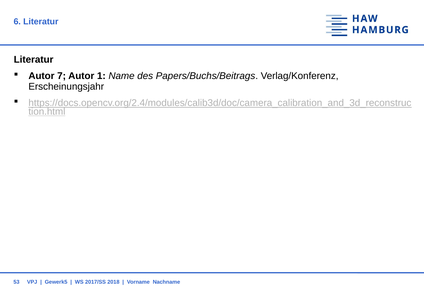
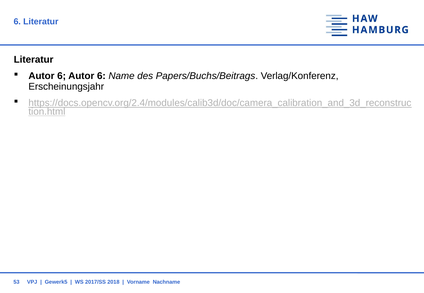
7 at (62, 76): 7 -> 6
1 at (101, 76): 1 -> 6
